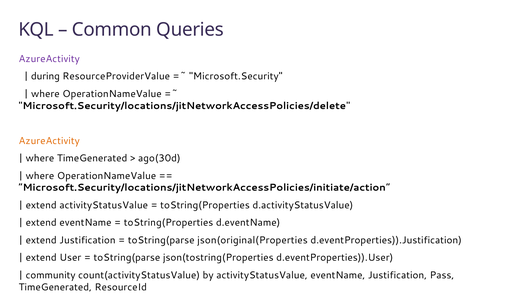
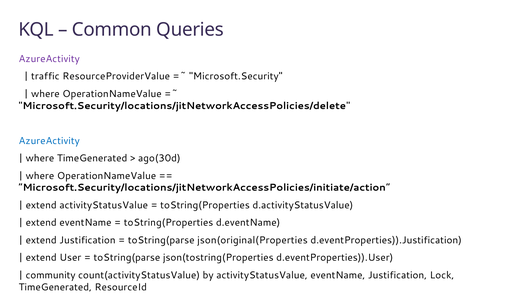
during: during -> traffic
AzureActivity at (49, 141) colour: orange -> blue
Pass: Pass -> Lock
